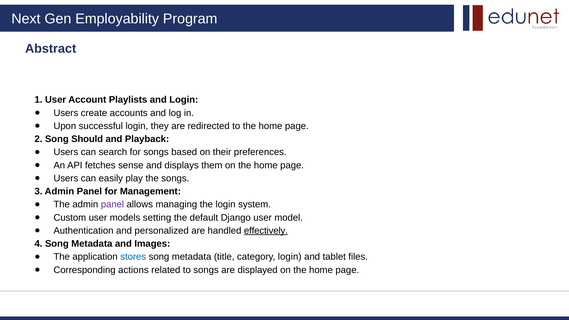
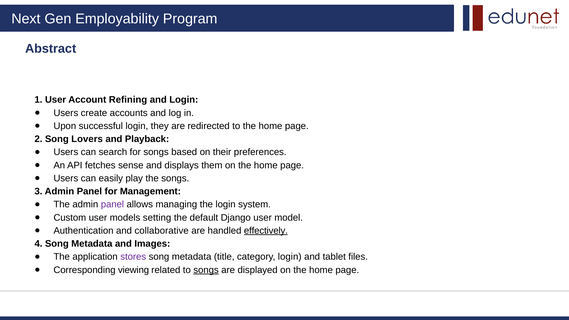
Playlists: Playlists -> Refining
Should: Should -> Lovers
personalized: personalized -> collaborative
stores colour: blue -> purple
actions: actions -> viewing
songs at (206, 270) underline: none -> present
